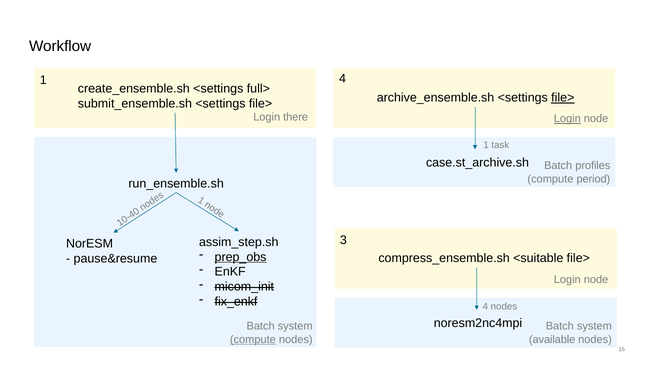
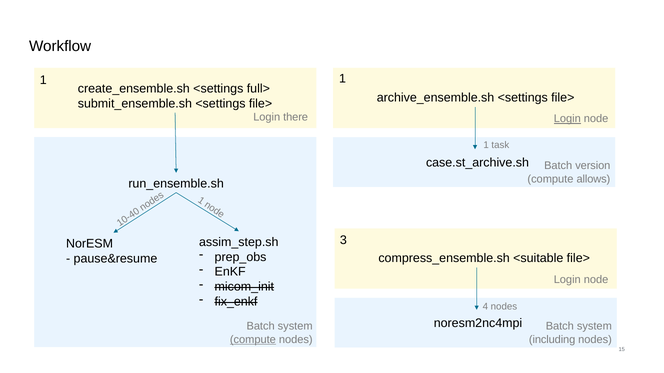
1 4: 4 -> 1
file> at (563, 98) underline: present -> none
profiles: profiles -> version
period: period -> allows
prep_obs underline: present -> none
available: available -> including
